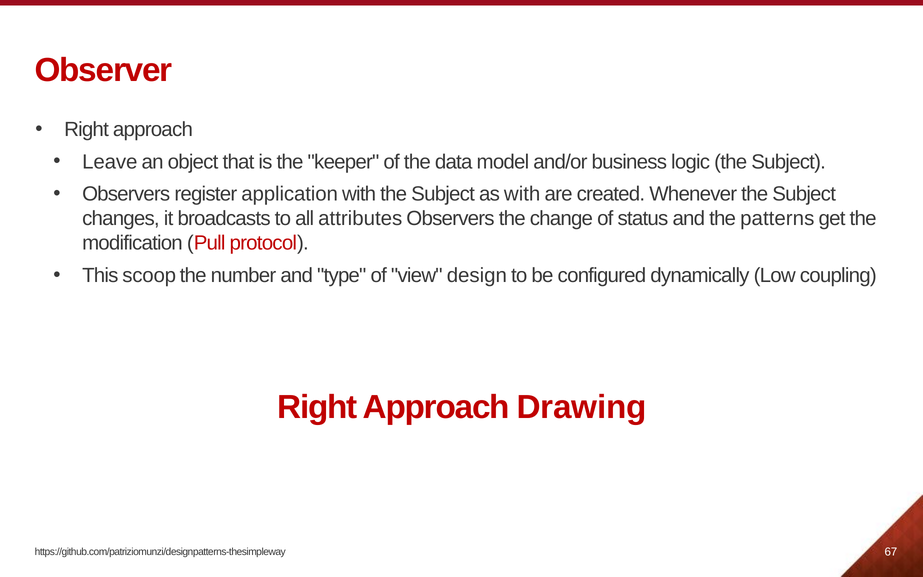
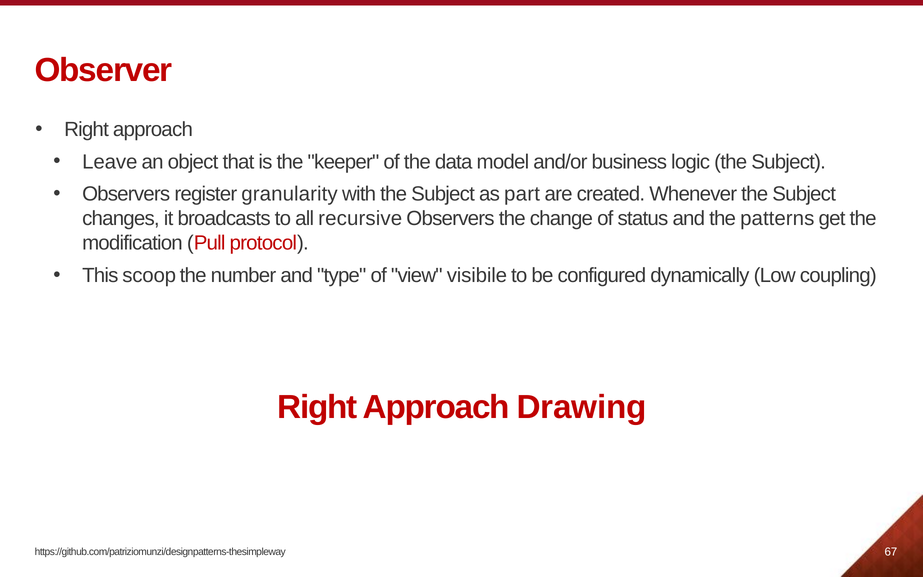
application: application -> granularity
as with: with -> part
attributes: attributes -> recursive
design: design -> visibile
